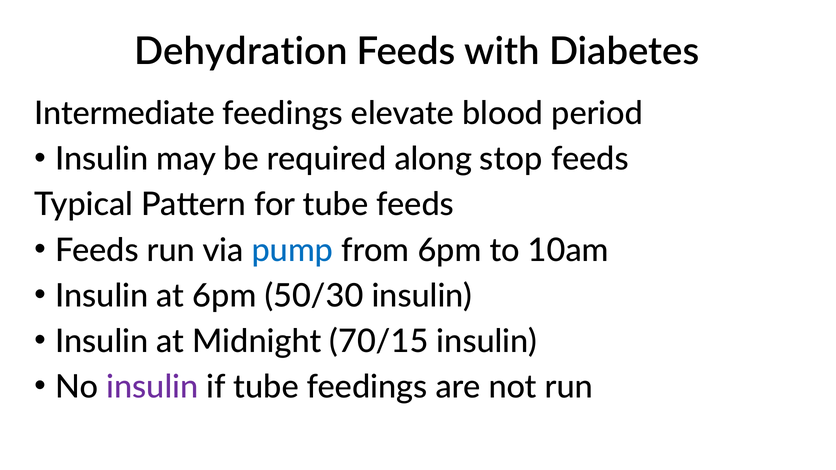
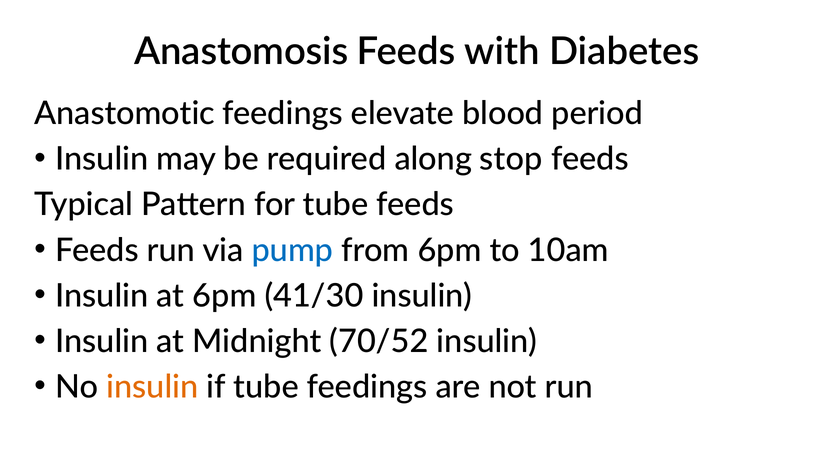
Dehydration: Dehydration -> Anastomosis
Intermediate: Intermediate -> Anastomotic
50/30: 50/30 -> 41/30
70/15: 70/15 -> 70/52
insulin at (152, 387) colour: purple -> orange
